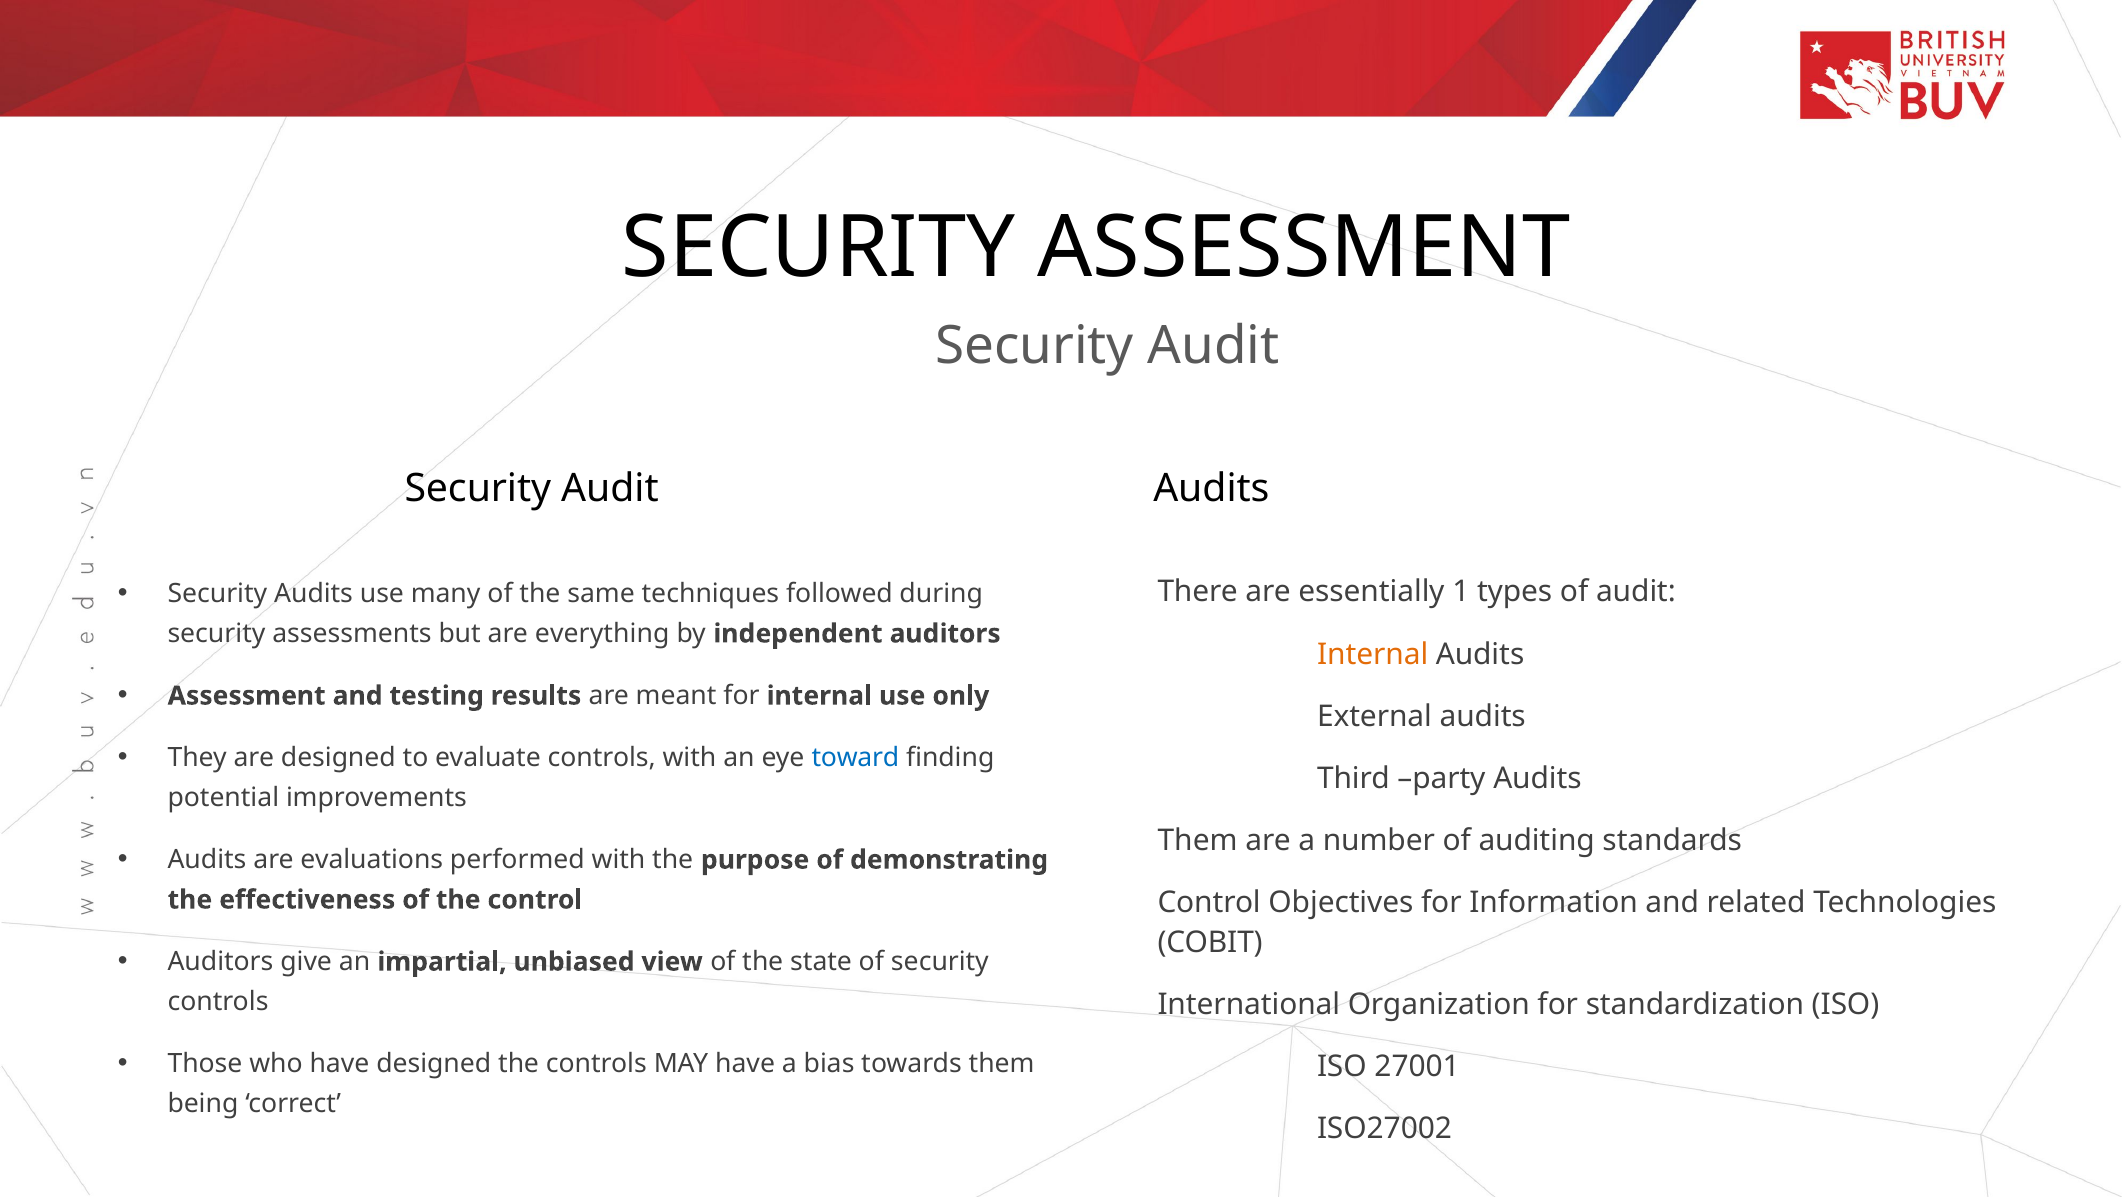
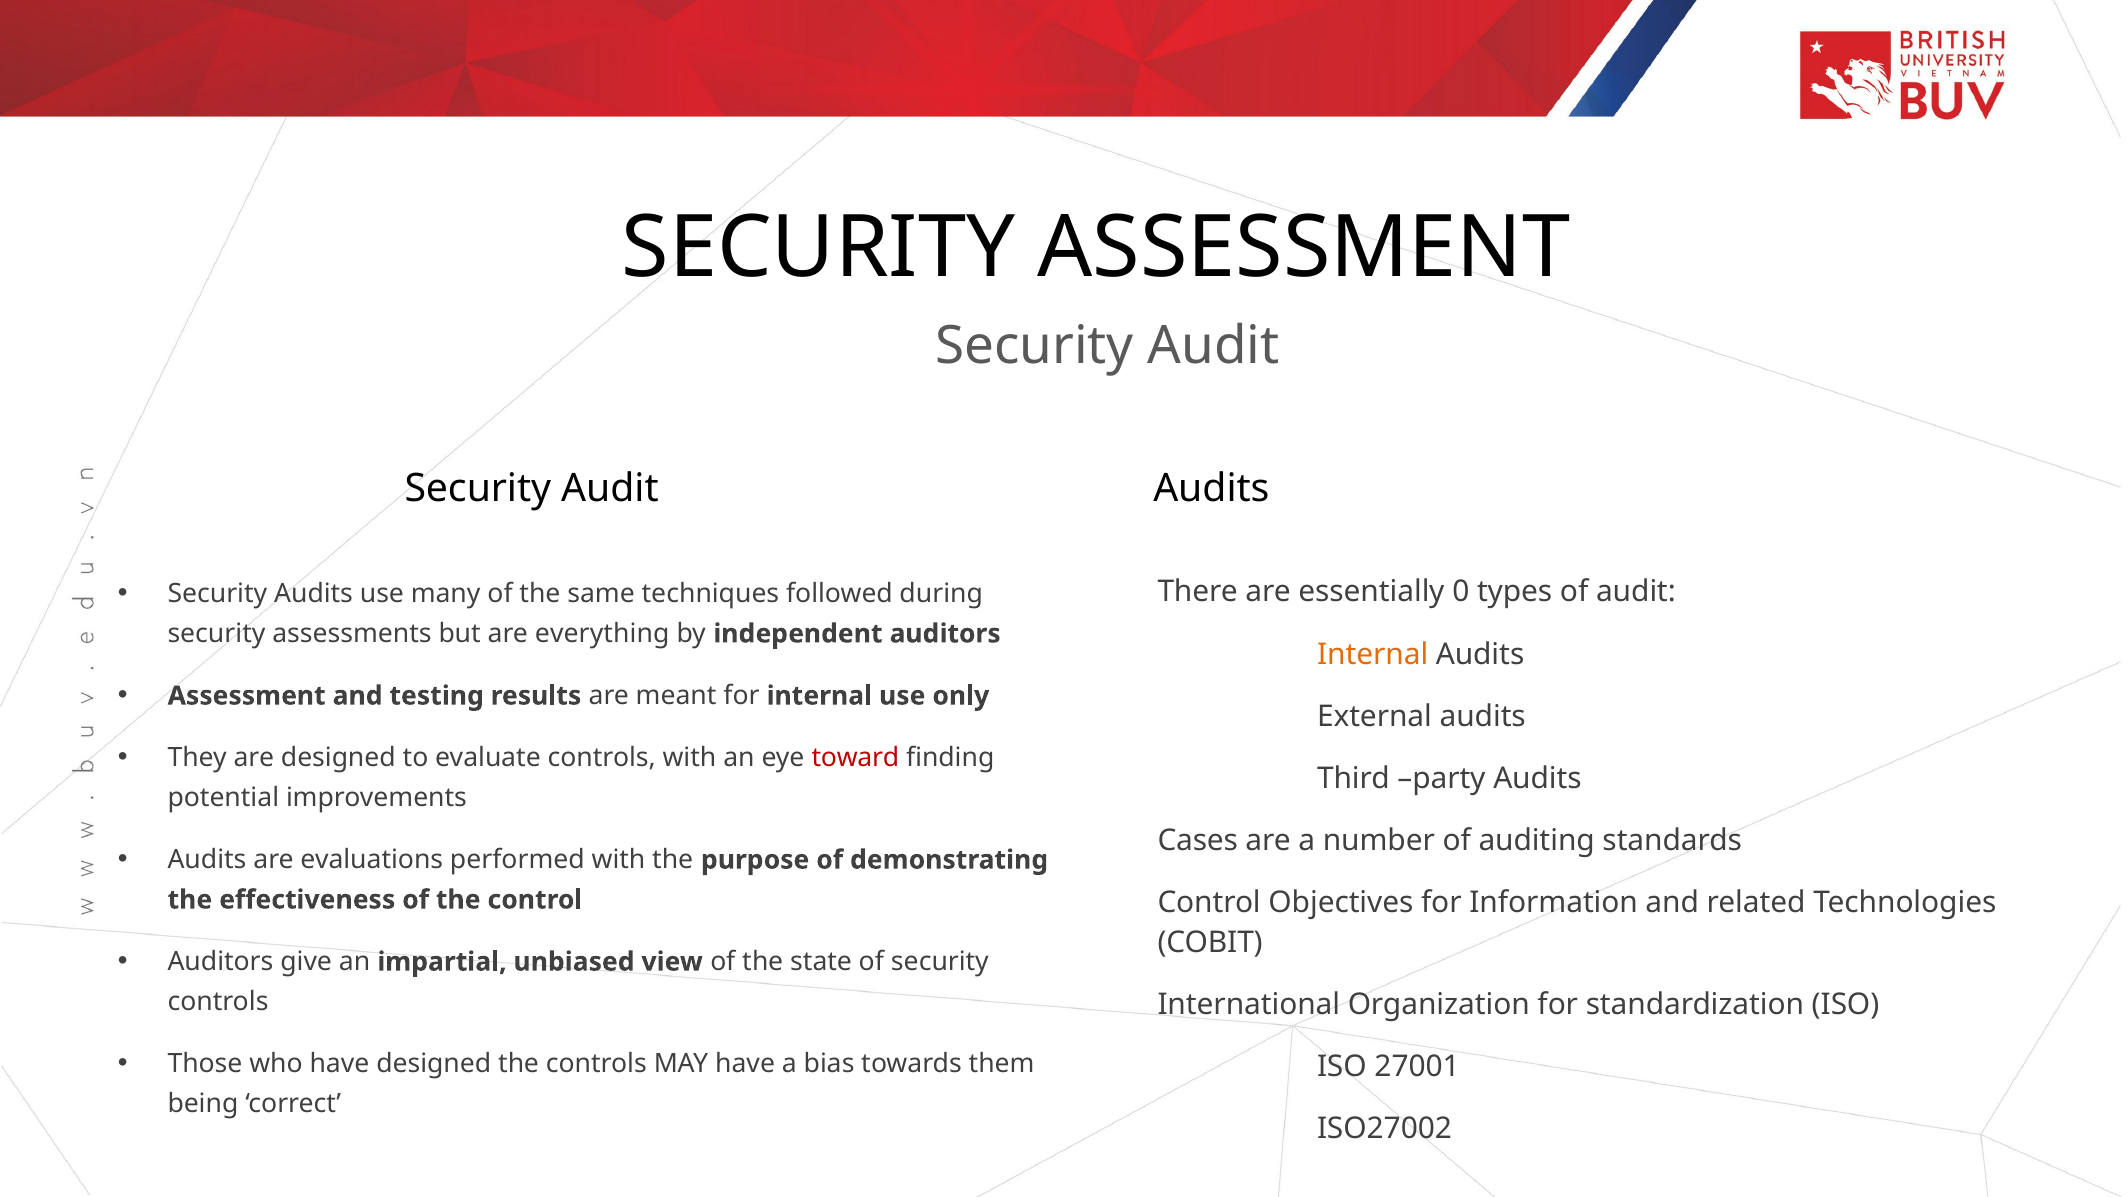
1: 1 -> 0
toward colour: blue -> red
Them at (1198, 840): Them -> Cases
